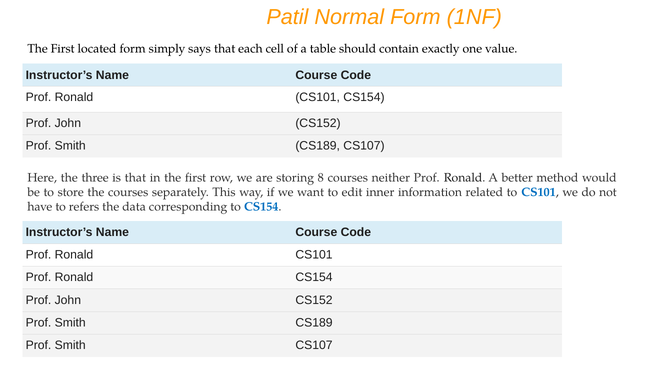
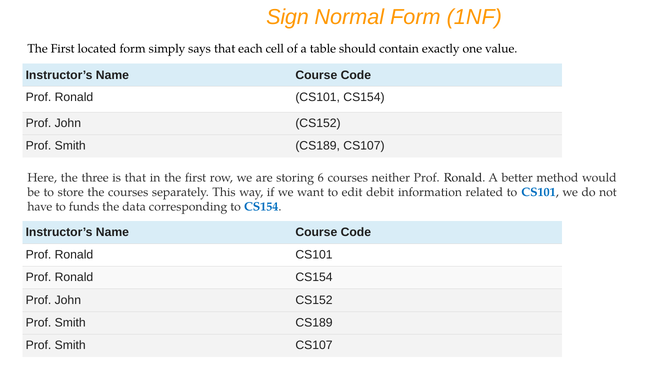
Patil: Patil -> Sign
8: 8 -> 6
inner: inner -> debit
refers: refers -> funds
